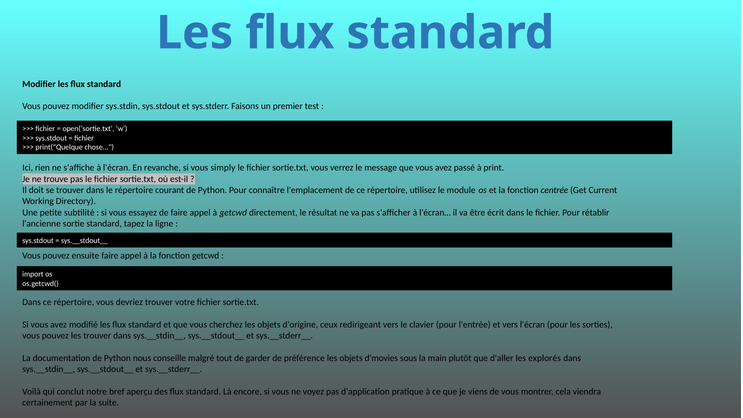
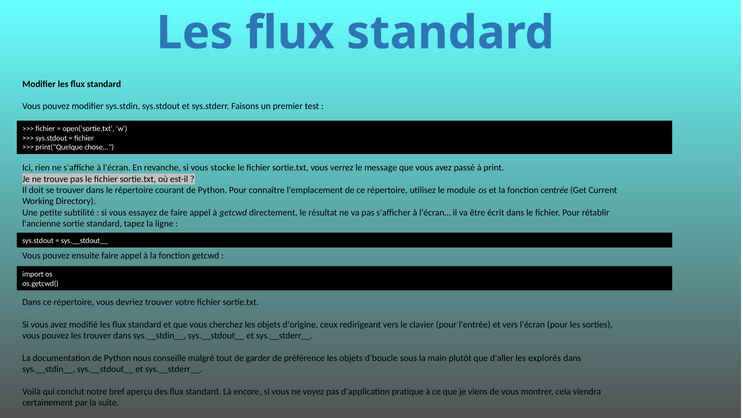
simply: simply -> stocke
d'movies: d'movies -> d'boucle
